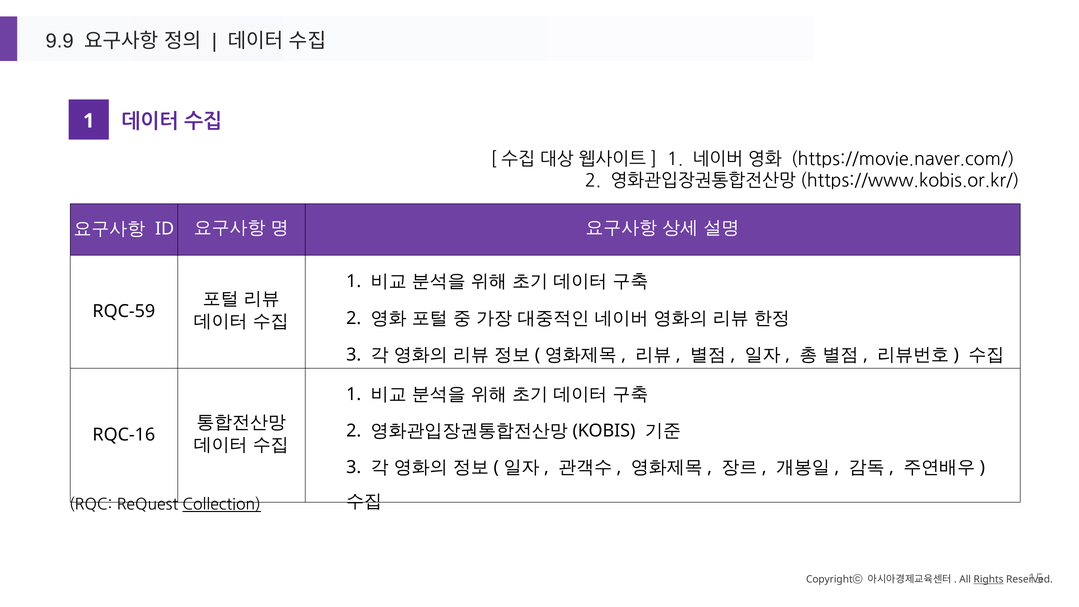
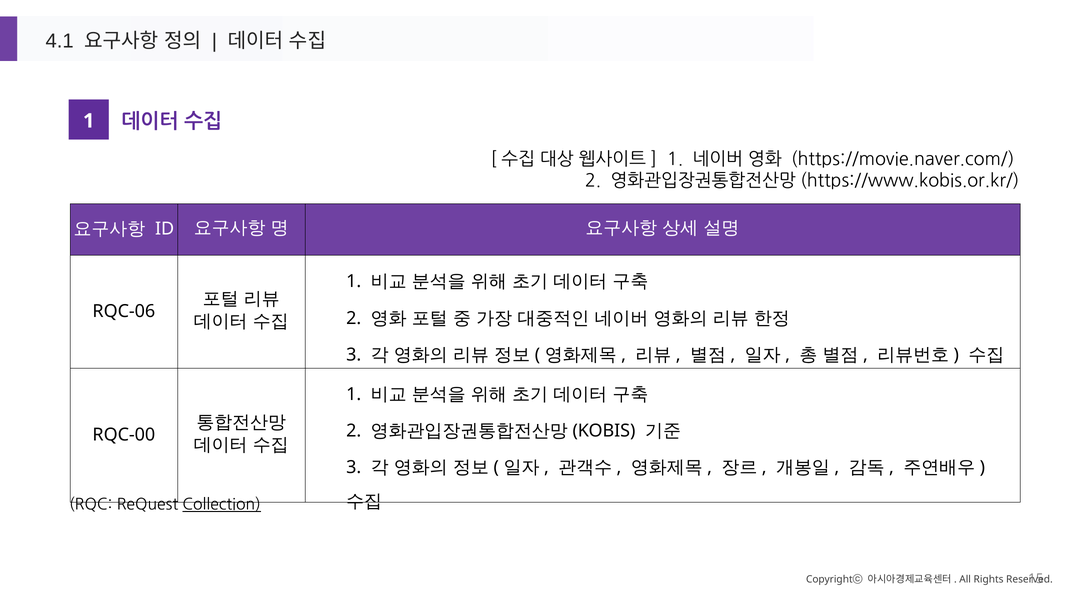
9.9: 9.9 -> 4.1
RQC-59: RQC-59 -> RQC-06
RQC-16: RQC-16 -> RQC-00
Rights underline: present -> none
